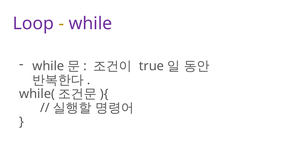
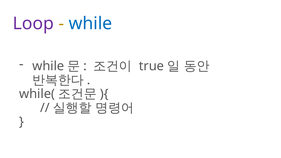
while at (90, 24) colour: purple -> blue
